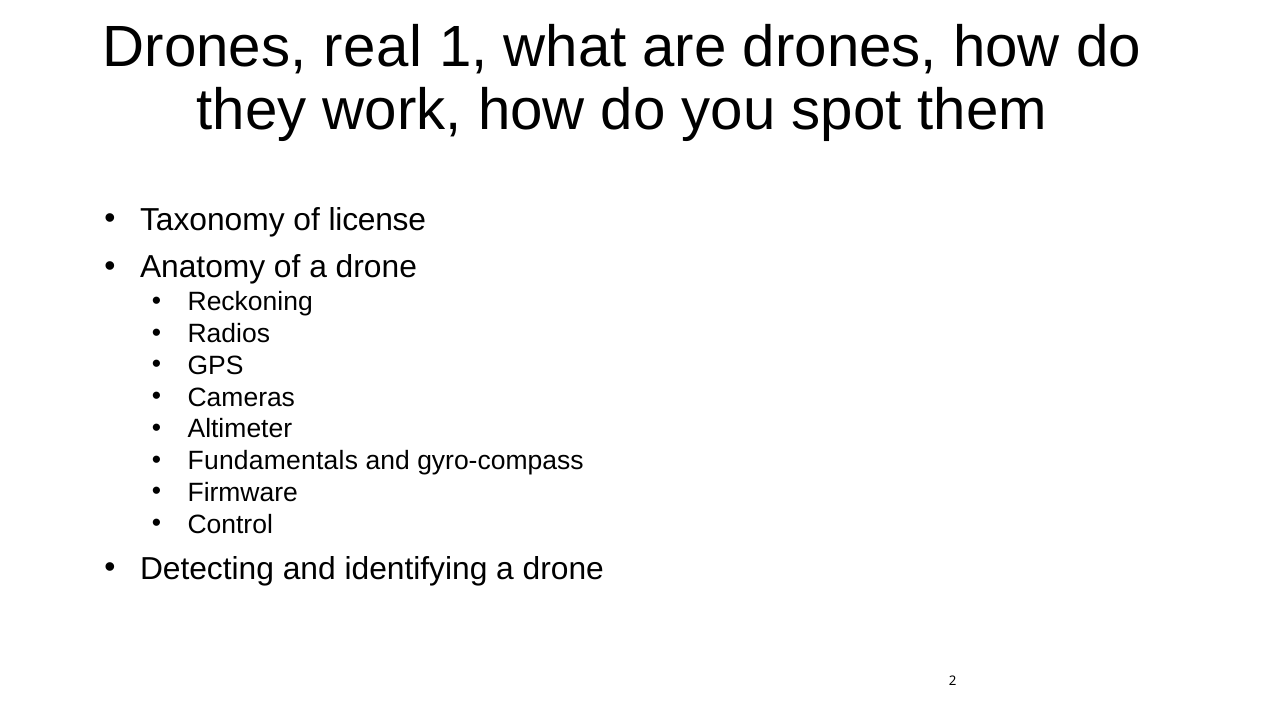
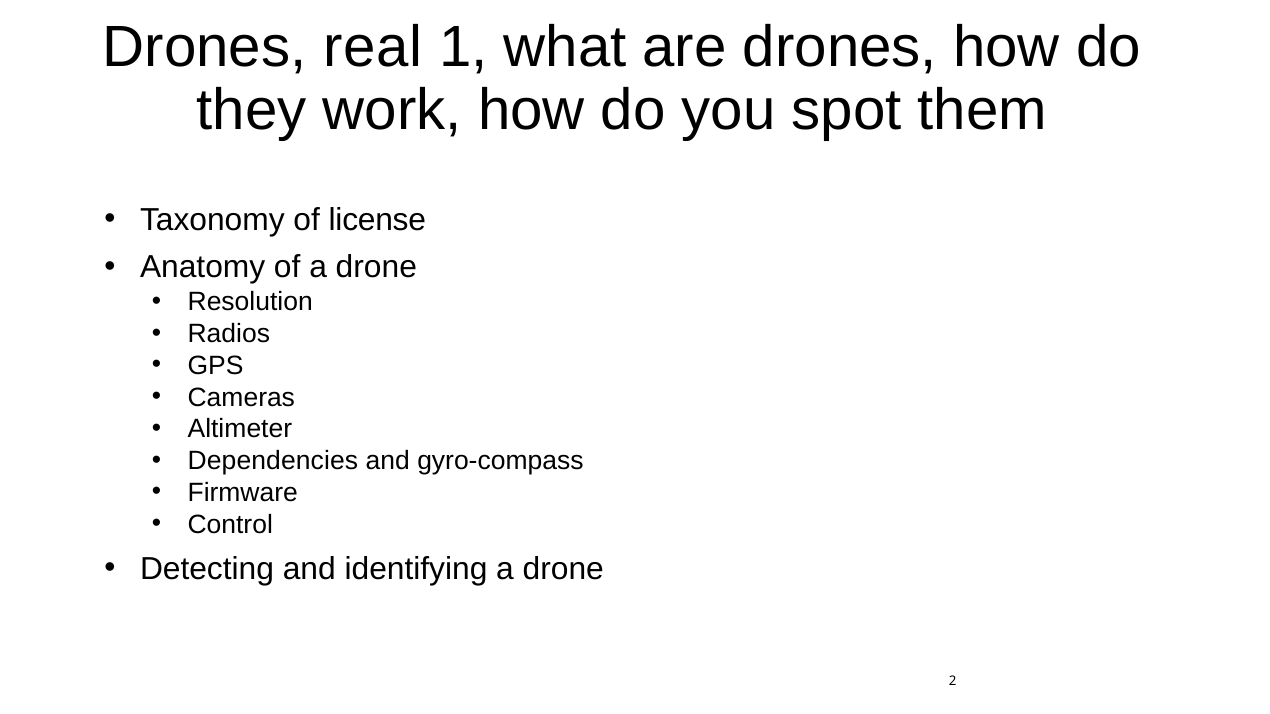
Reckoning: Reckoning -> Resolution
Fundamentals: Fundamentals -> Dependencies
